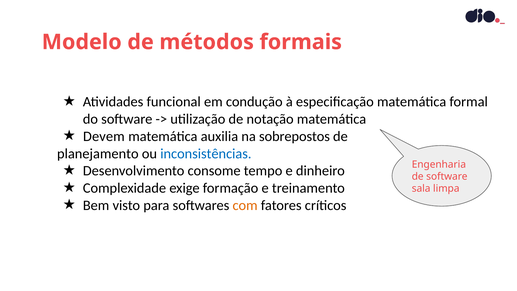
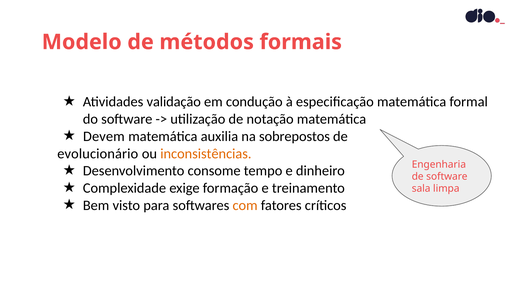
funcional: funcional -> validação
planejamento: planejamento -> evolucionário
inconsistências colour: blue -> orange
